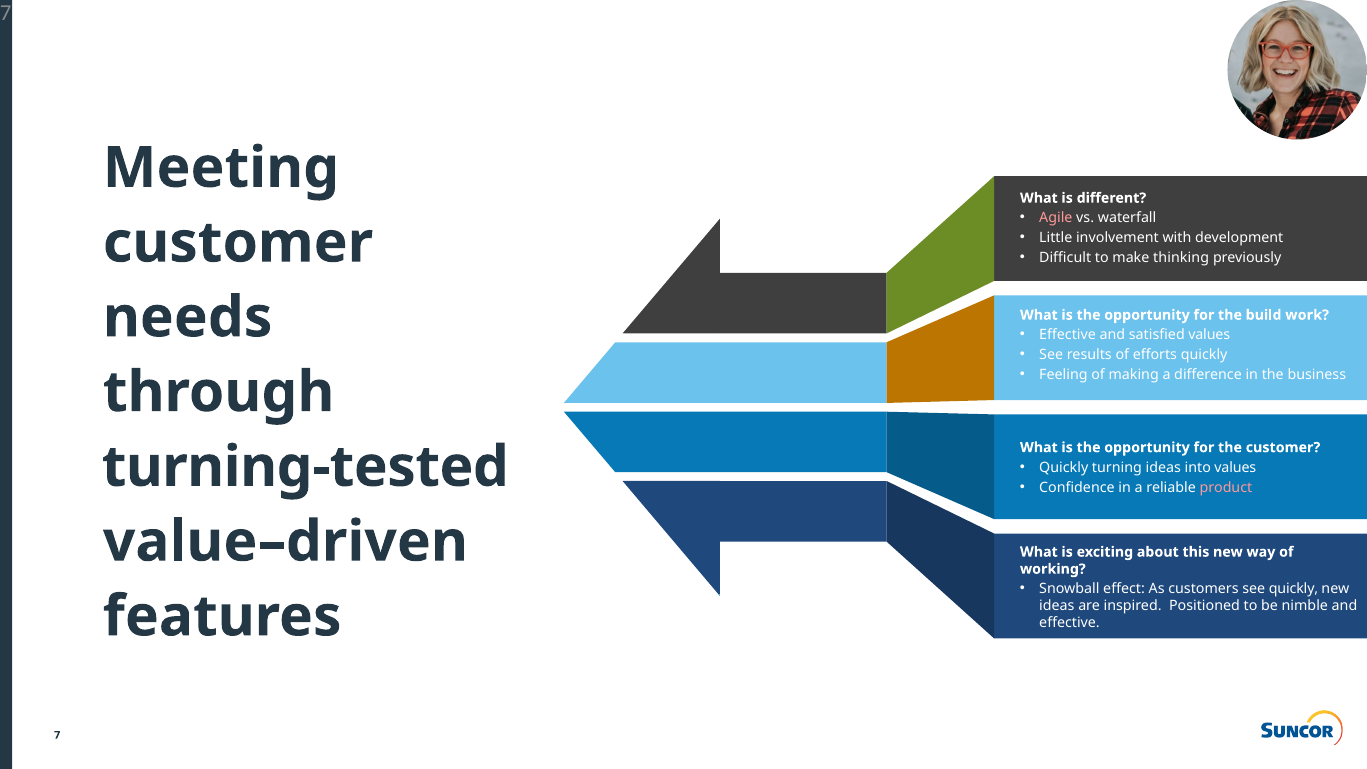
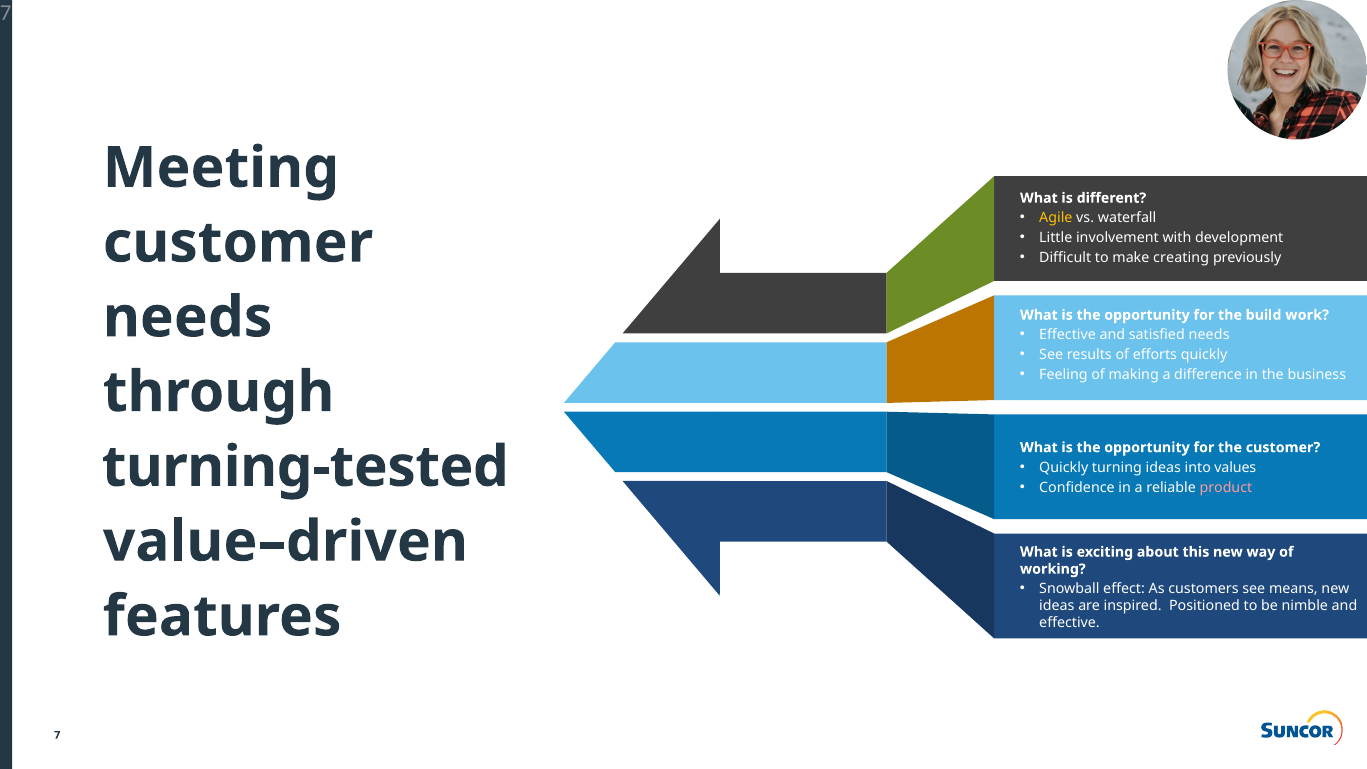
Agile colour: pink -> yellow
thinking: thinking -> creating
satisfied values: values -> needs
see quickly: quickly -> means
